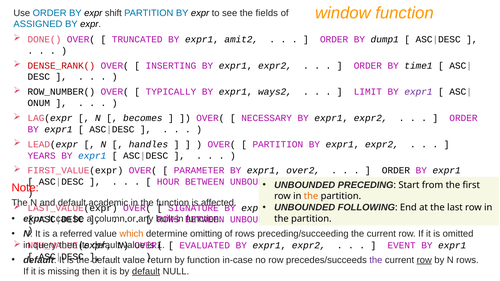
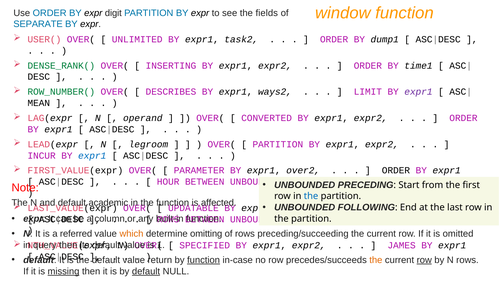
shift: shift -> digit
ASSIGNED: ASSIGNED -> SEPARATE
DONE(: DONE( -> USER(
TRUNCATED: TRUNCATED -> UNLIMITED
amit2: amit2 -> task2
DENSE_RANK( colour: red -> green
ROW_NUMBER( colour: black -> green
TYPICALLY: TYPICALLY -> DESCRIBES
ONUM: ONUM -> MEAN
becomes: becomes -> operand
NECESSARY: NECESSARY -> CONVERTED
handles: handles -> legroom
YEARS: YEARS -> INCUR
the at (311, 196) colour: orange -> blue
SIGNATURE: SIGNATURE -> UPDATABLE
EVALUATED: EVALUATED -> SPECIFIED
EVENT: EVENT -> JAMES
function at (204, 260) underline: none -> present
the at (376, 260) colour: purple -> orange
missing underline: none -> present
